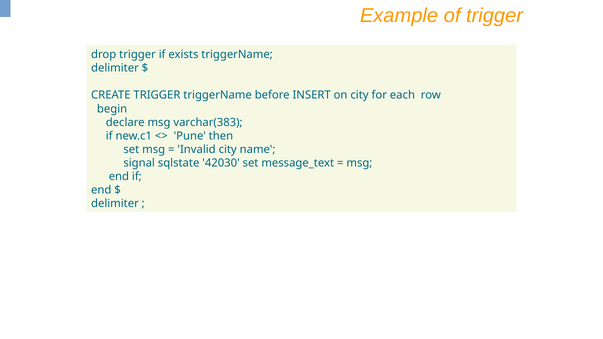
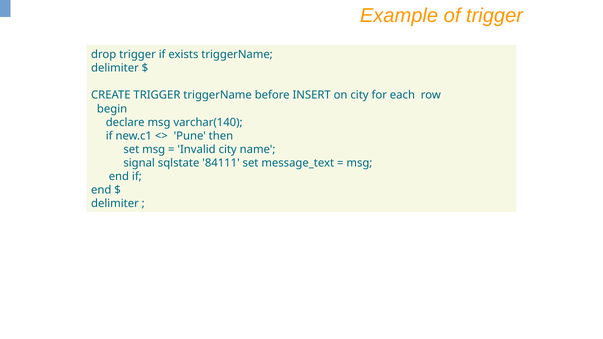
varchar(383: varchar(383 -> varchar(140
42030: 42030 -> 84111
